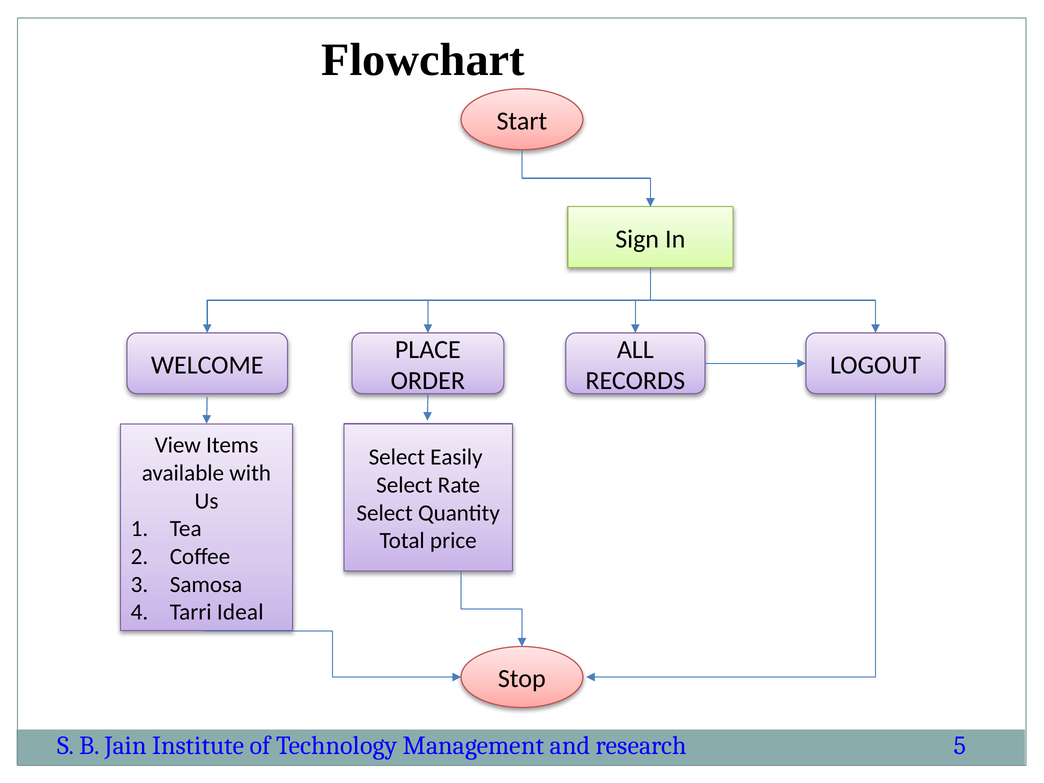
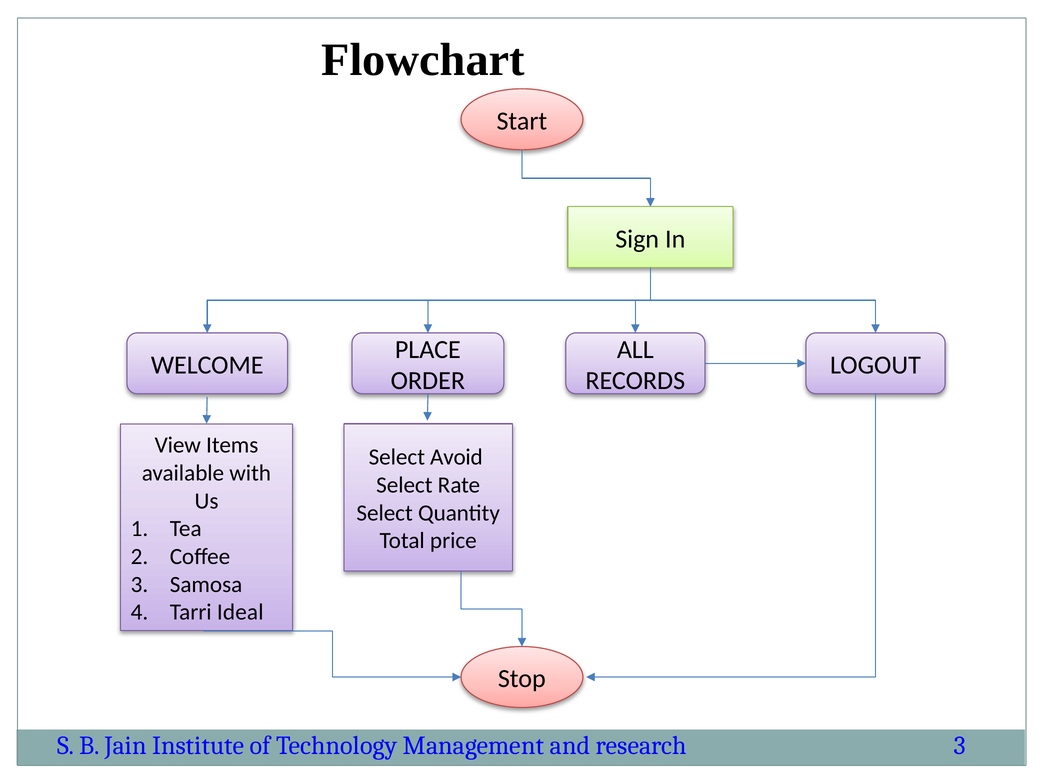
Easily: Easily -> Avoid
research 5: 5 -> 3
